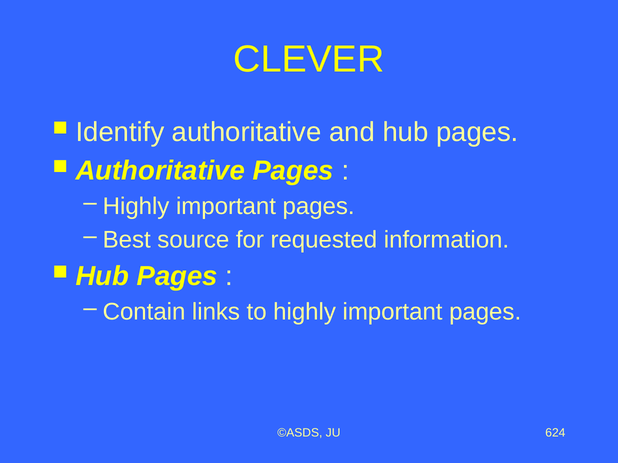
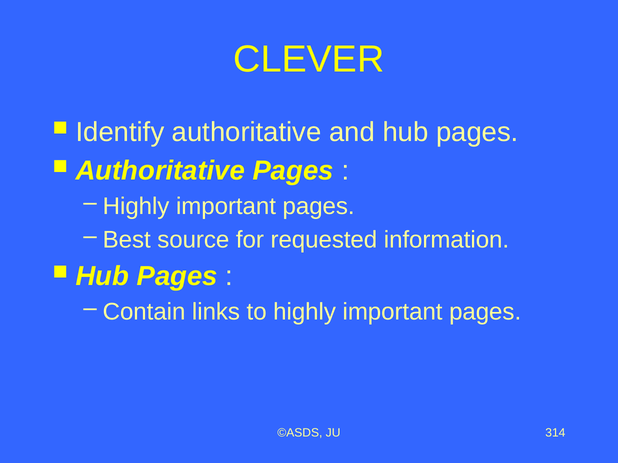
624: 624 -> 314
